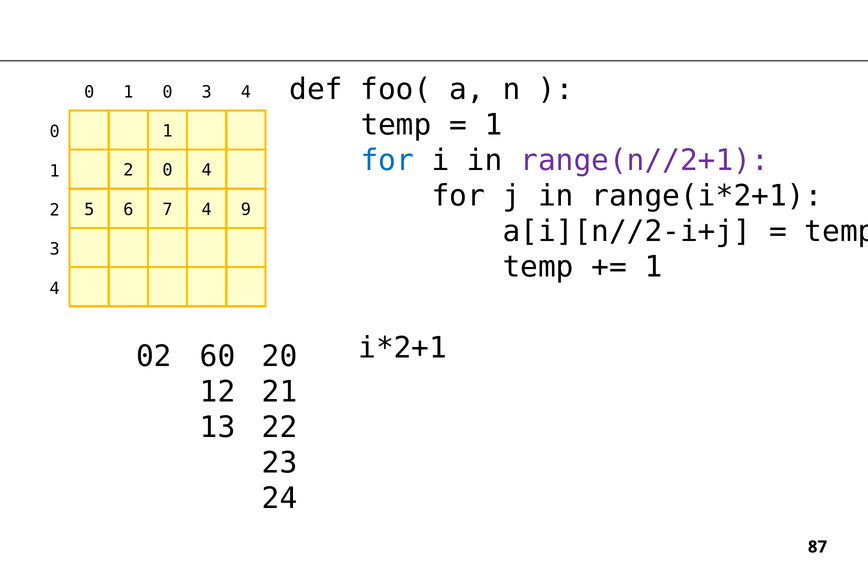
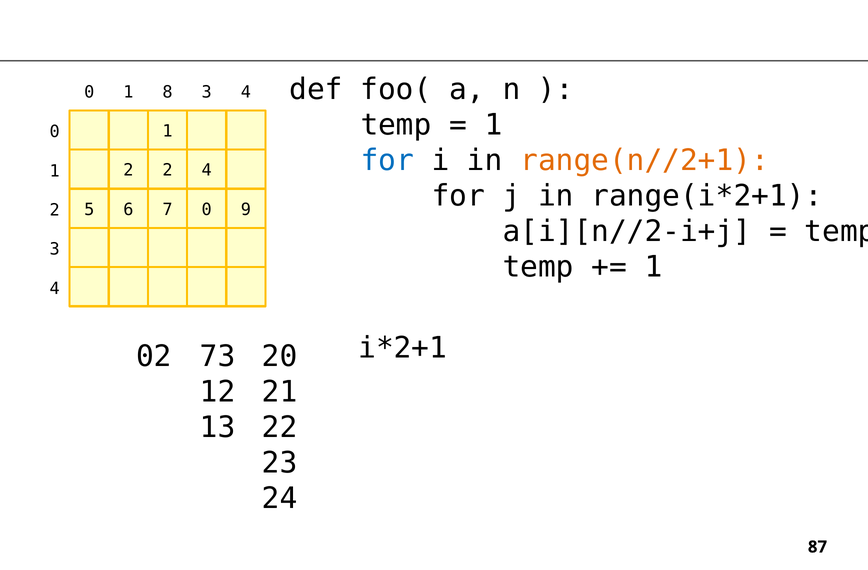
1 0: 0 -> 8
range(n//2+1 colour: purple -> orange
2 0: 0 -> 2
7 4: 4 -> 0
60: 60 -> 73
